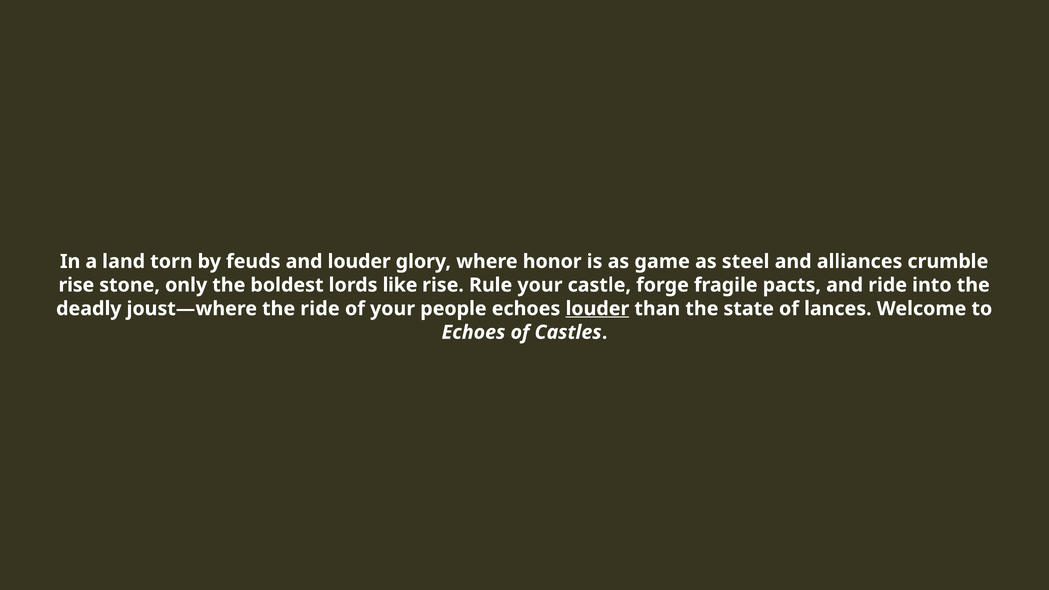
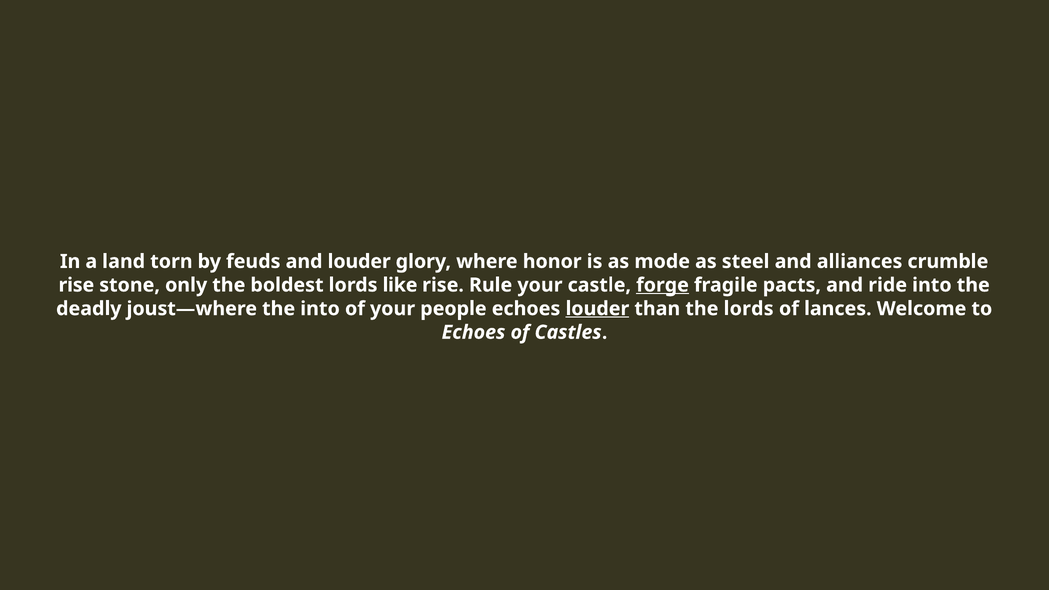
game: game -> mode
forge underline: none -> present
the ride: ride -> into
the state: state -> lords
